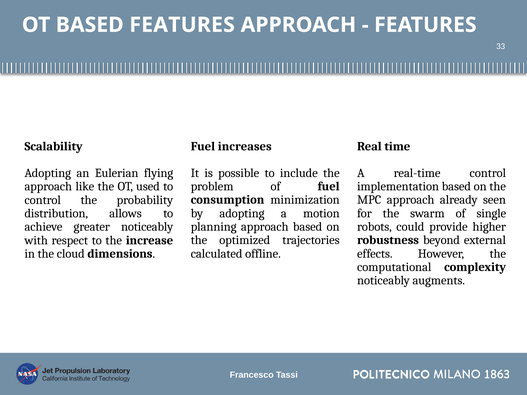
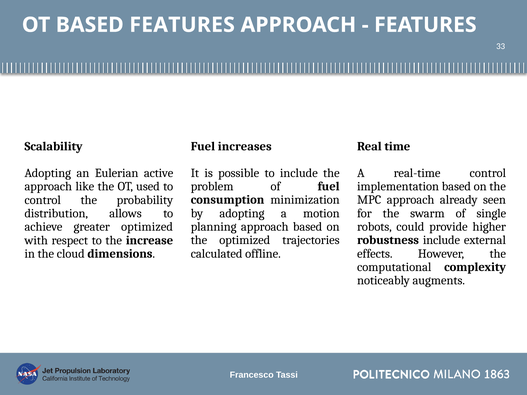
flying: flying -> active
greater noticeably: noticeably -> optimized
robustness beyond: beyond -> include
